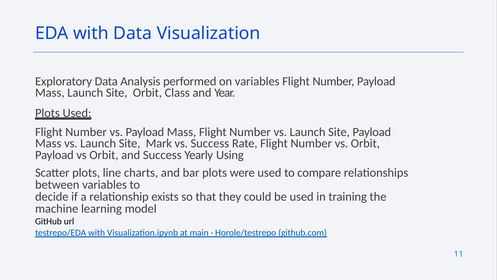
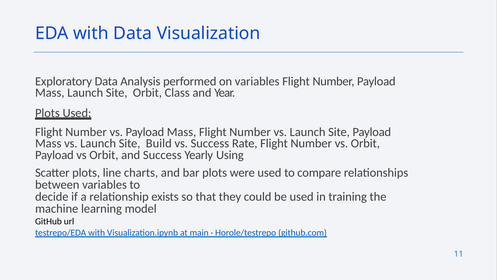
Mark: Mark -> Build
